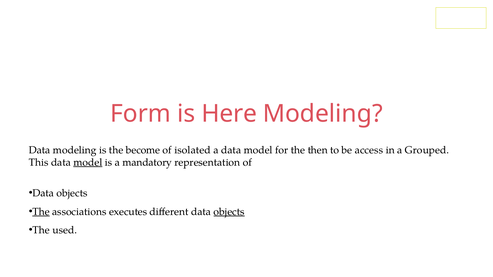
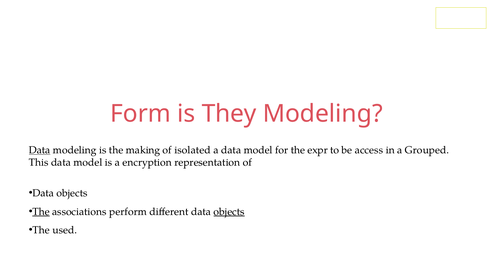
Here: Here -> They
Data at (40, 150) underline: none -> present
become: become -> making
then: then -> expr
model at (88, 163) underline: present -> none
mandatory: mandatory -> encryption
executes: executes -> perform
